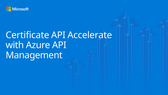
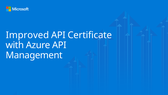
Certificate: Certificate -> Improved
Accelerate: Accelerate -> Certificate
